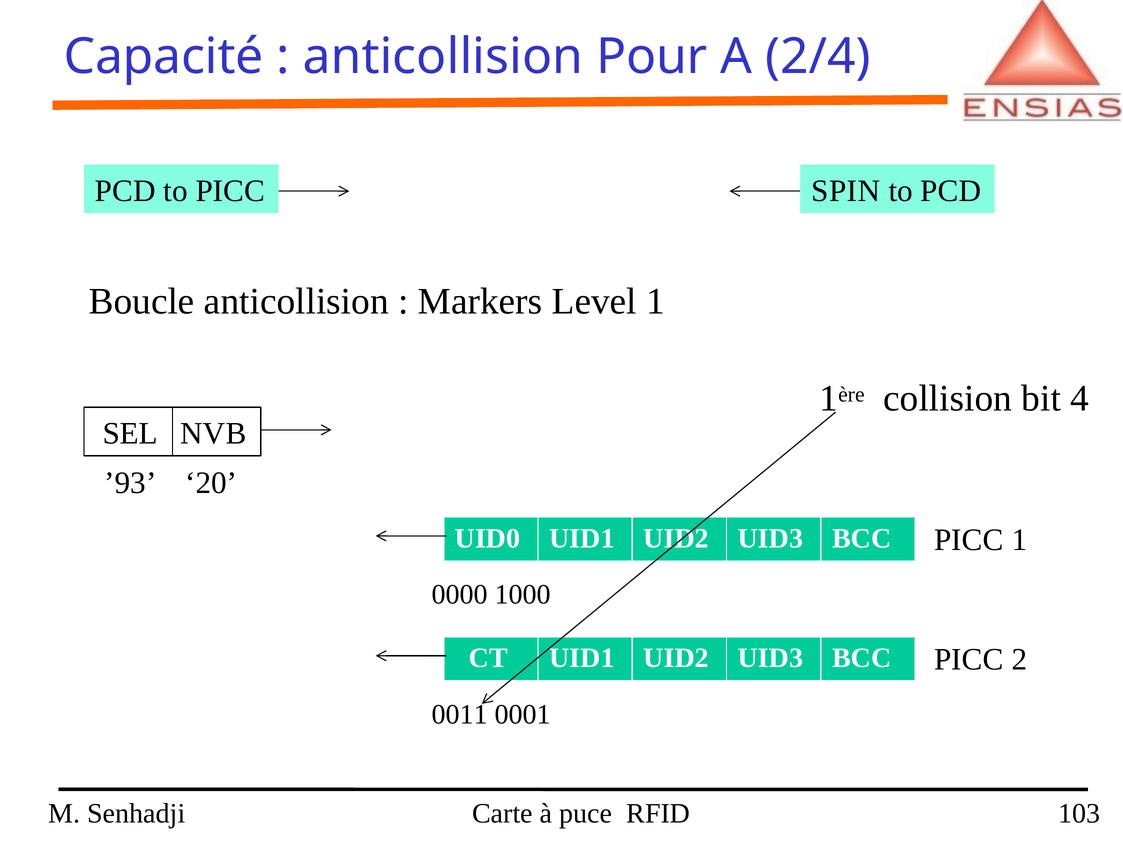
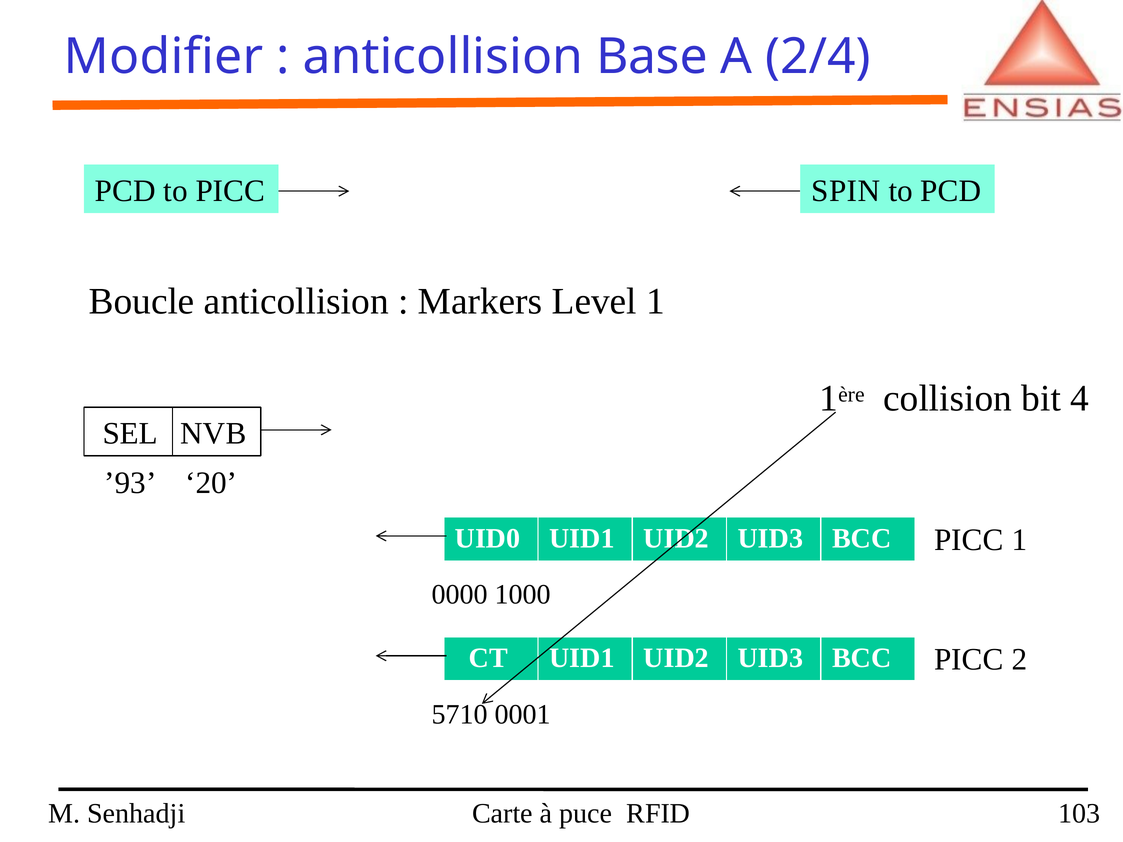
Capacité: Capacité -> Modifier
Pour: Pour -> Base
0011: 0011 -> 5710
